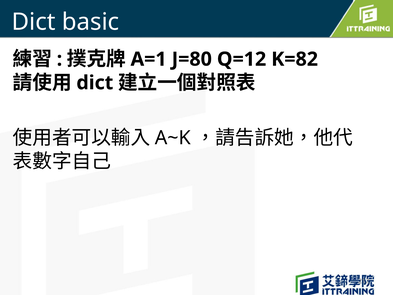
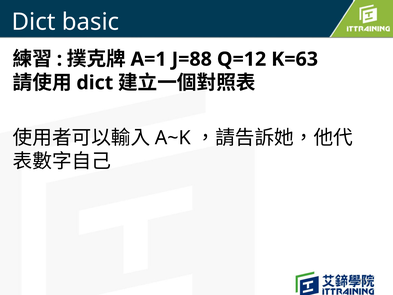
J=80: J=80 -> J=88
K=82: K=82 -> K=63
